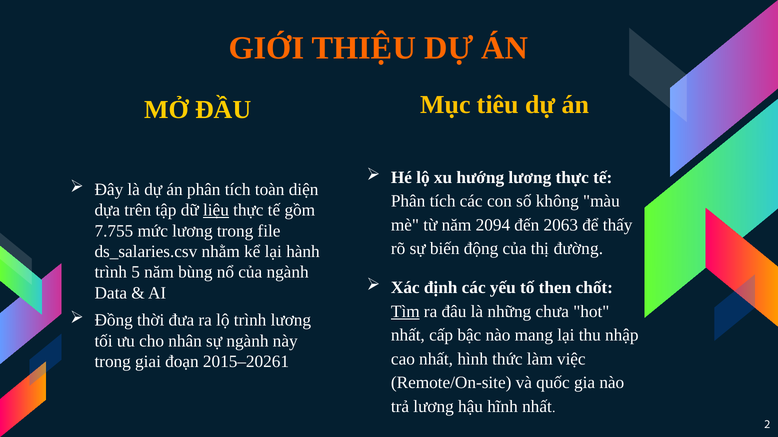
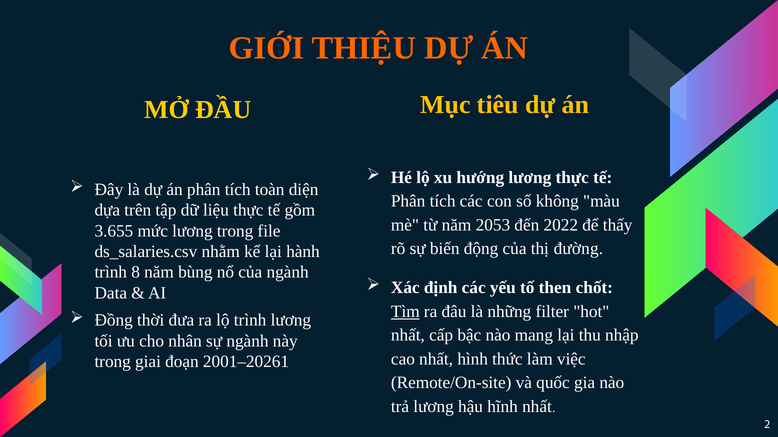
liệu underline: present -> none
2094: 2094 -> 2053
2063: 2063 -> 2022
7.755: 7.755 -> 3.655
5: 5 -> 8
chưa: chưa -> filter
2015–20261: 2015–20261 -> 2001–20261
